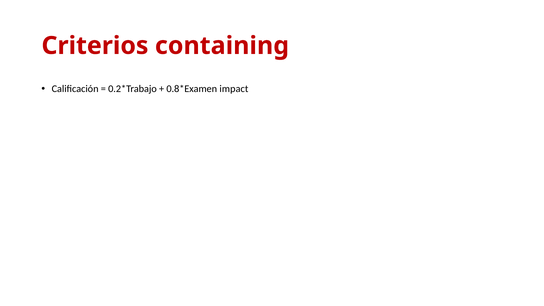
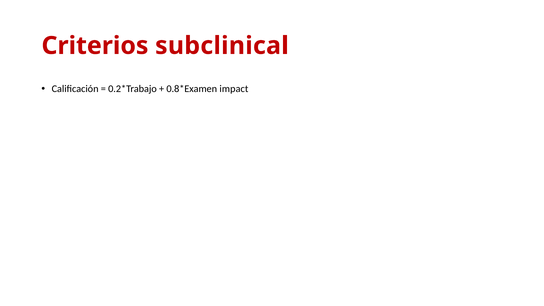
containing: containing -> subclinical
